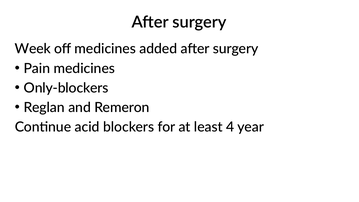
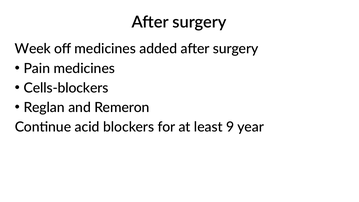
Only-blockers: Only-blockers -> Cells-blockers
4: 4 -> 9
